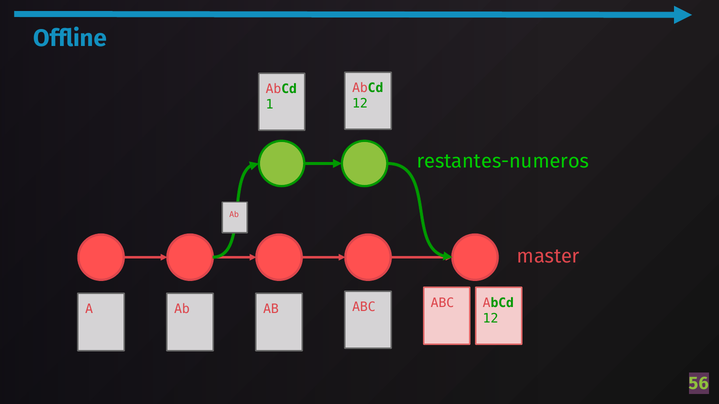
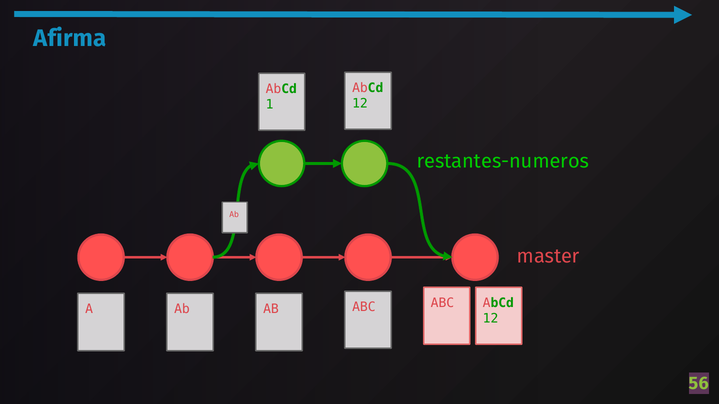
Offline: Offline -> Afirma
